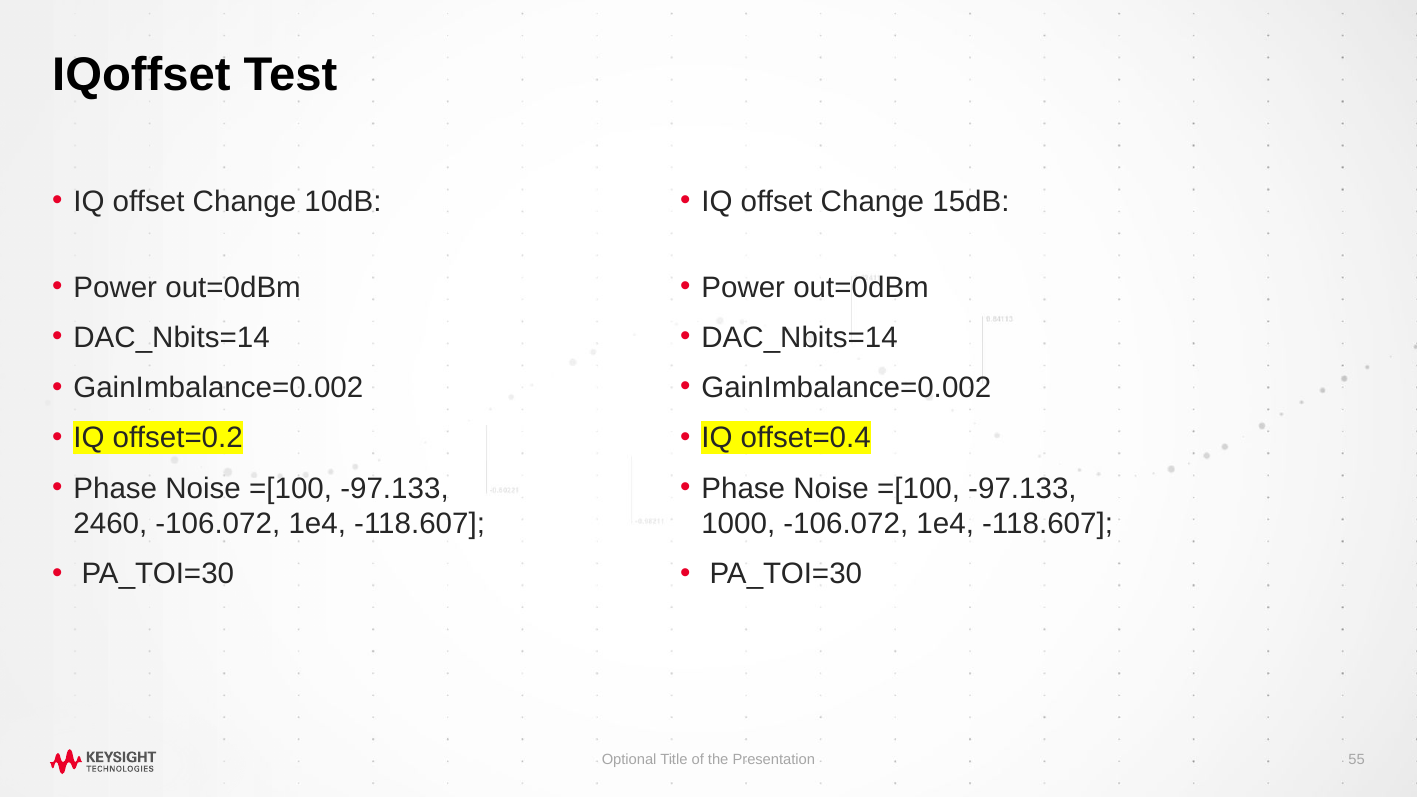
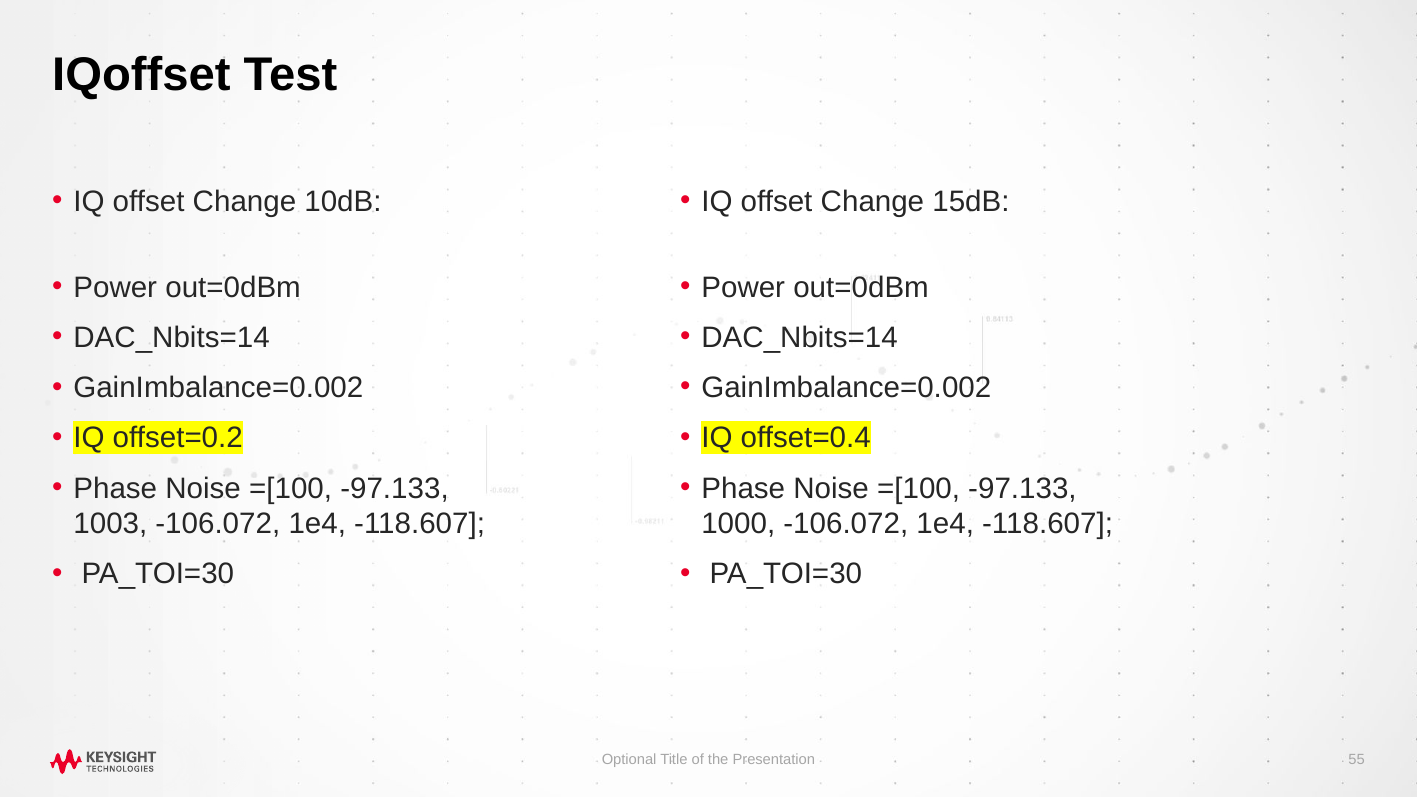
2460: 2460 -> 1003
